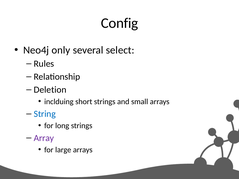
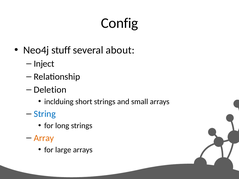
only: only -> stuff
select: select -> about
Rules: Rules -> Inject
Array colour: purple -> orange
